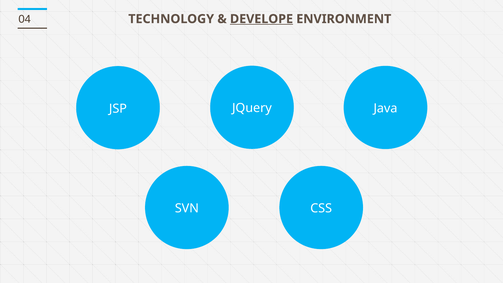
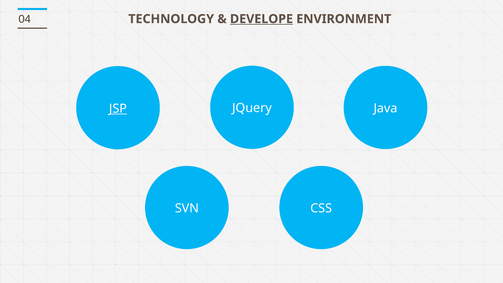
JSP underline: none -> present
